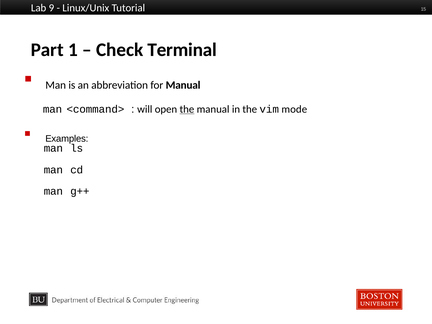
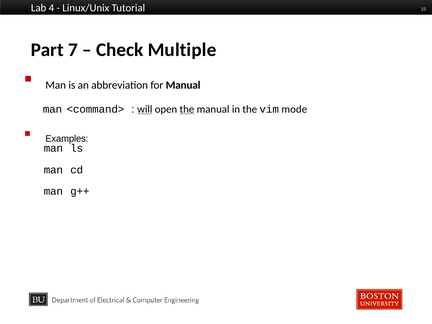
9: 9 -> 4
1: 1 -> 7
Terminal: Terminal -> Multiple
will underline: none -> present
